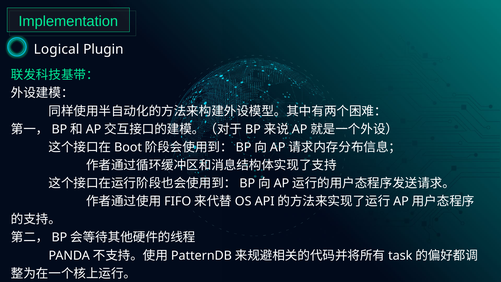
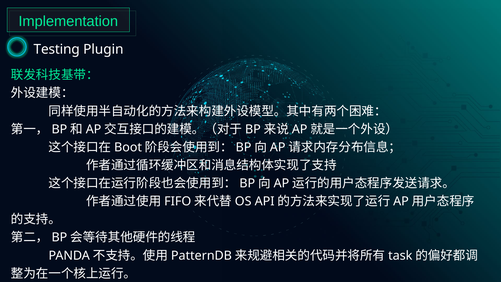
Logical: Logical -> Testing
